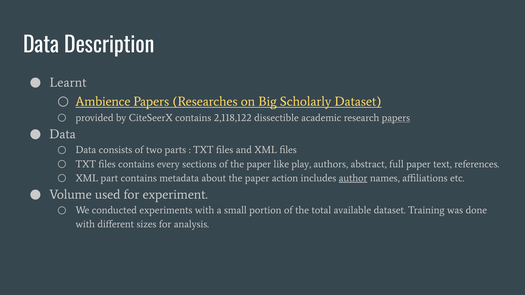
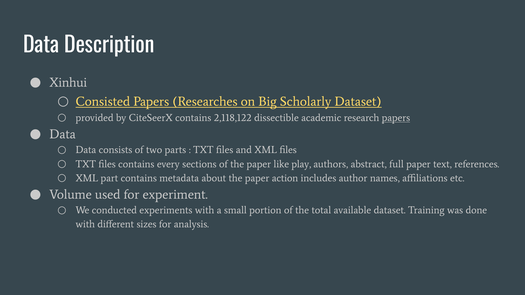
Learnt: Learnt -> Xinhui
Ambience: Ambience -> Consisted
author underline: present -> none
